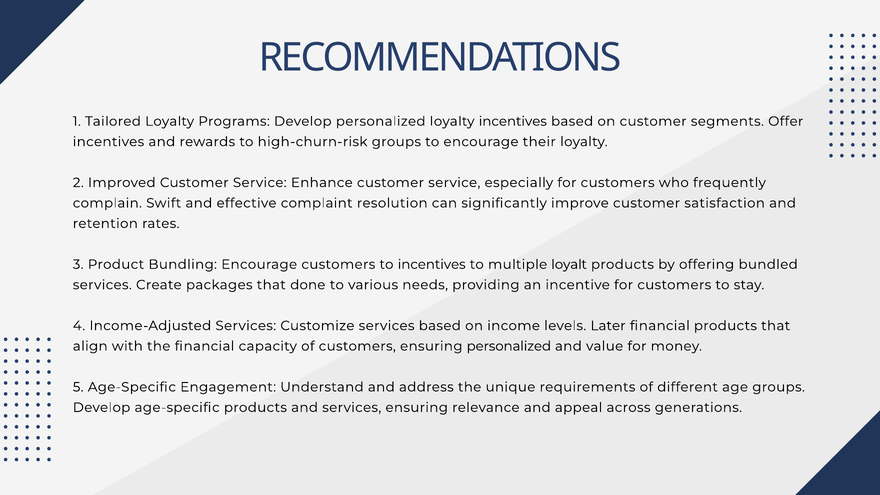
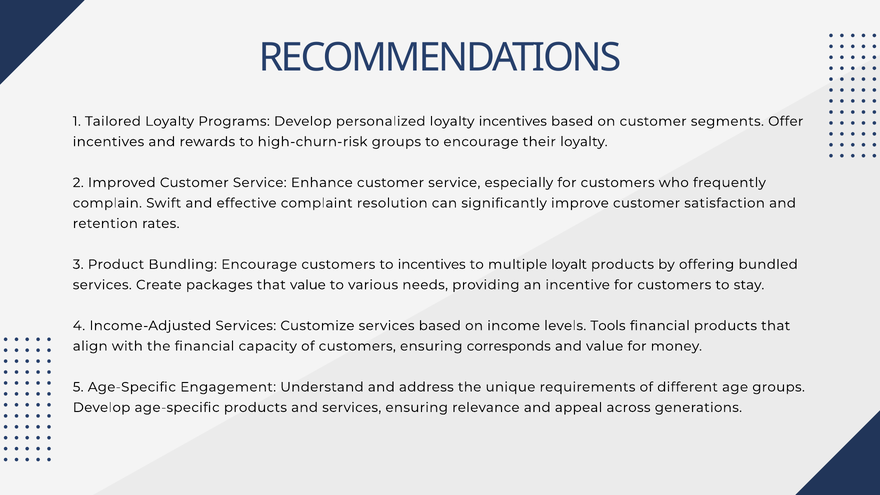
that done: done -> value
Later: Later -> Tools
ensuring personalized: personalized -> corresponds
